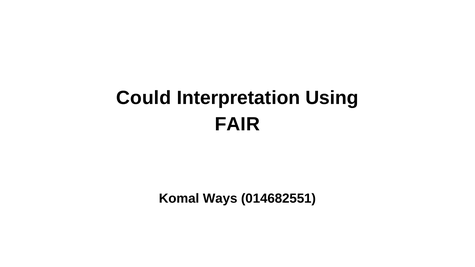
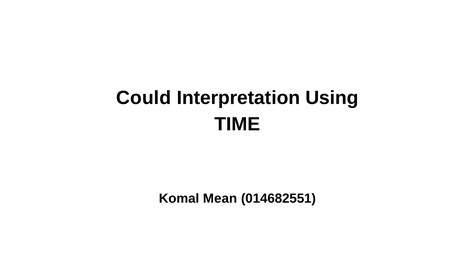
FAIR: FAIR -> TIME
Ways: Ways -> Mean
